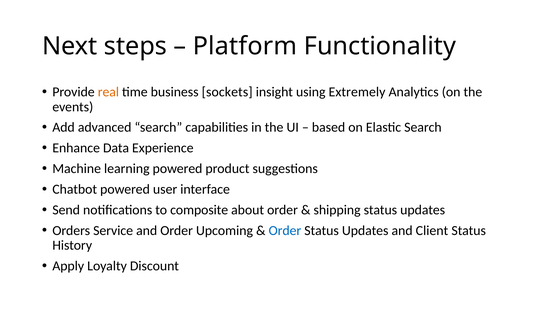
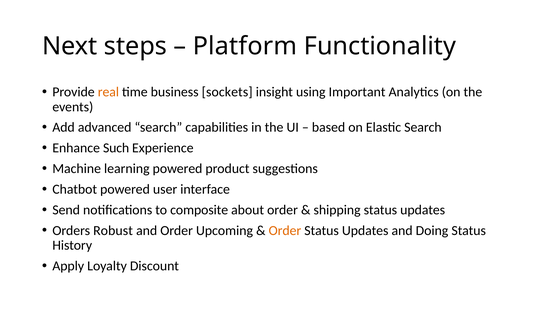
Extremely: Extremely -> Important
Data: Data -> Such
Service: Service -> Robust
Order at (285, 230) colour: blue -> orange
Client: Client -> Doing
